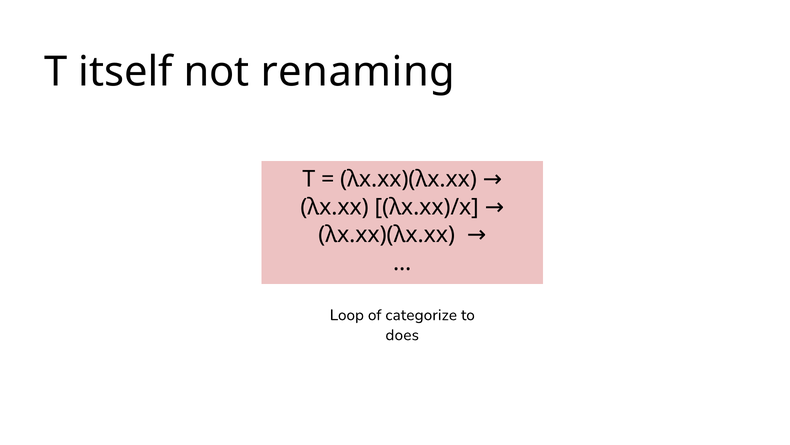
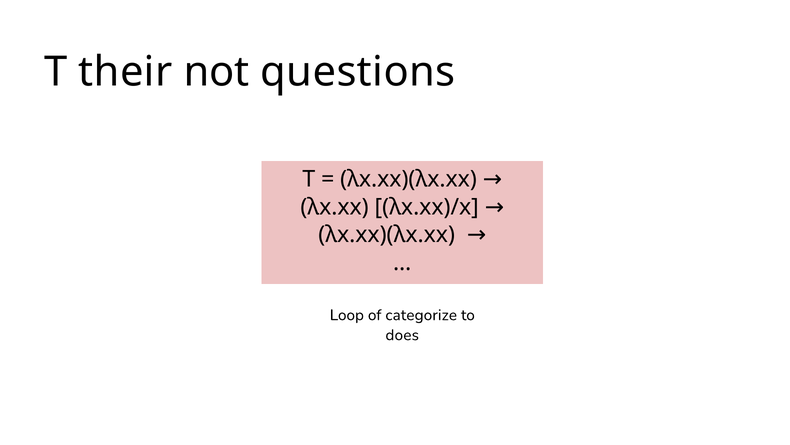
itself: itself -> their
renaming: renaming -> questions
